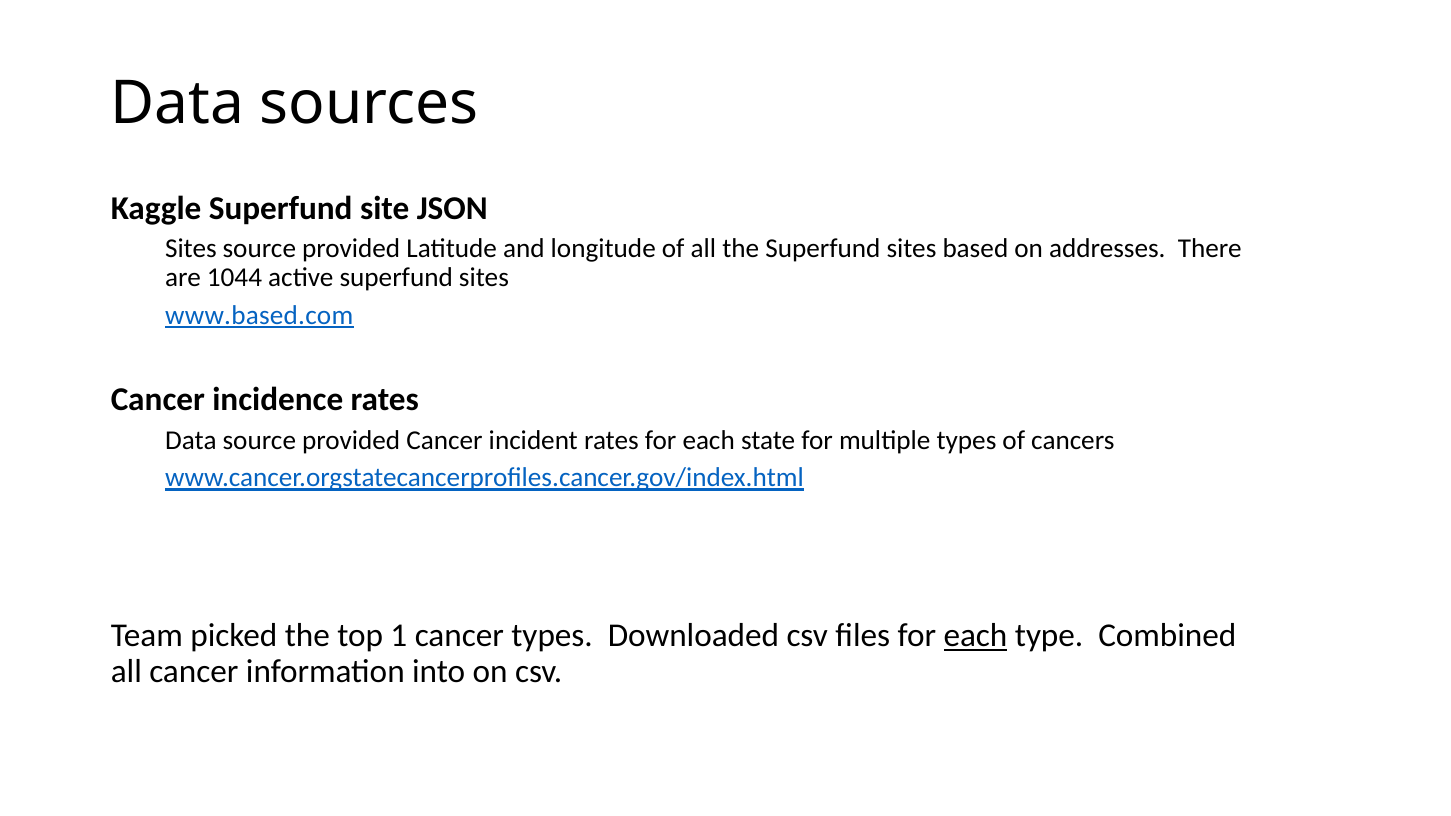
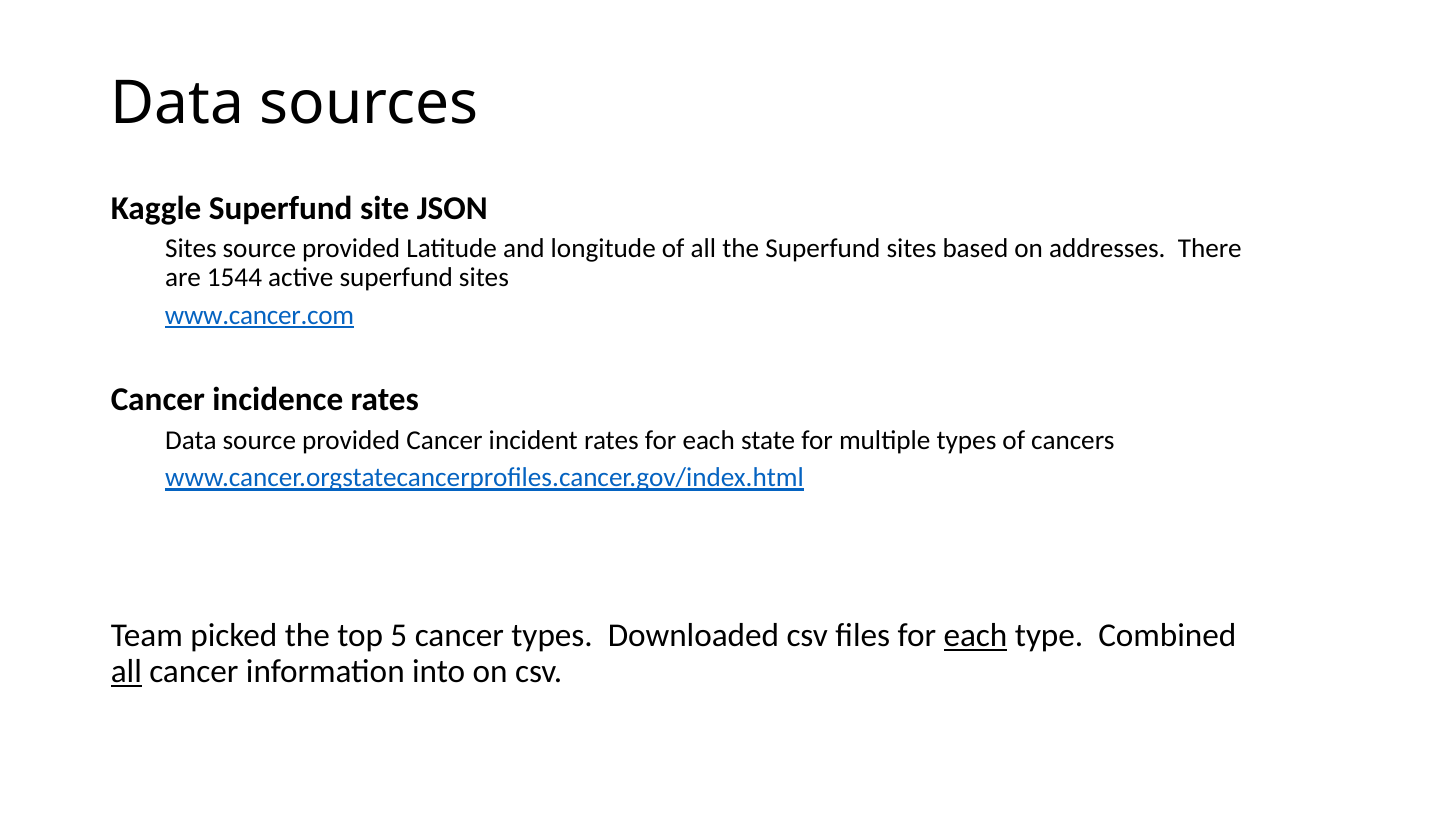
1044: 1044 -> 1544
www.based.com: www.based.com -> www.cancer.com
1: 1 -> 5
all at (126, 672) underline: none -> present
